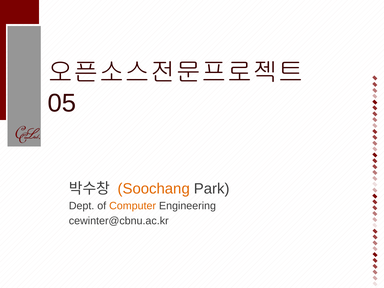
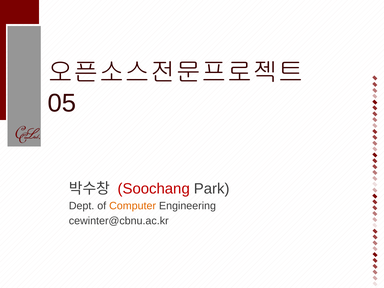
Soochang colour: orange -> red
